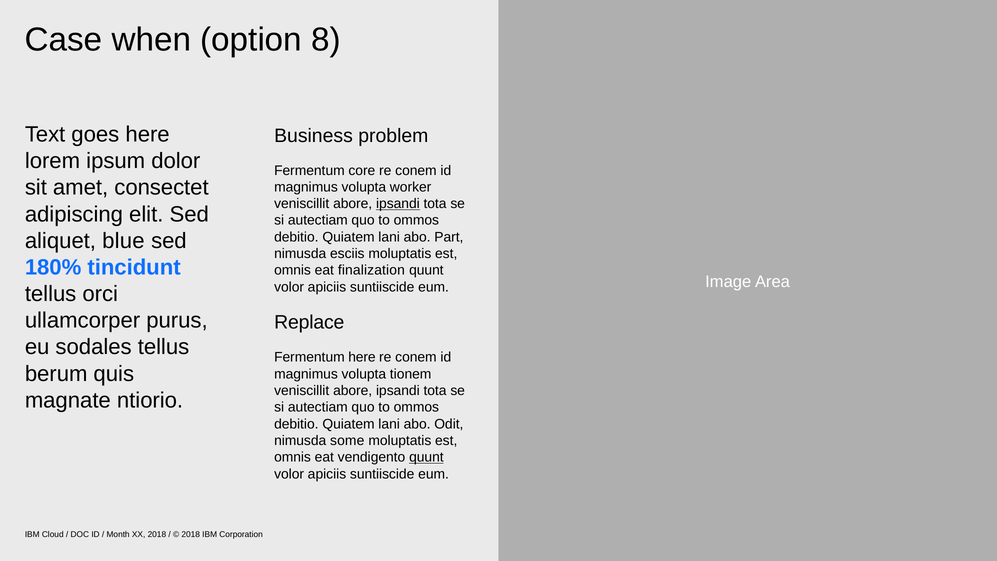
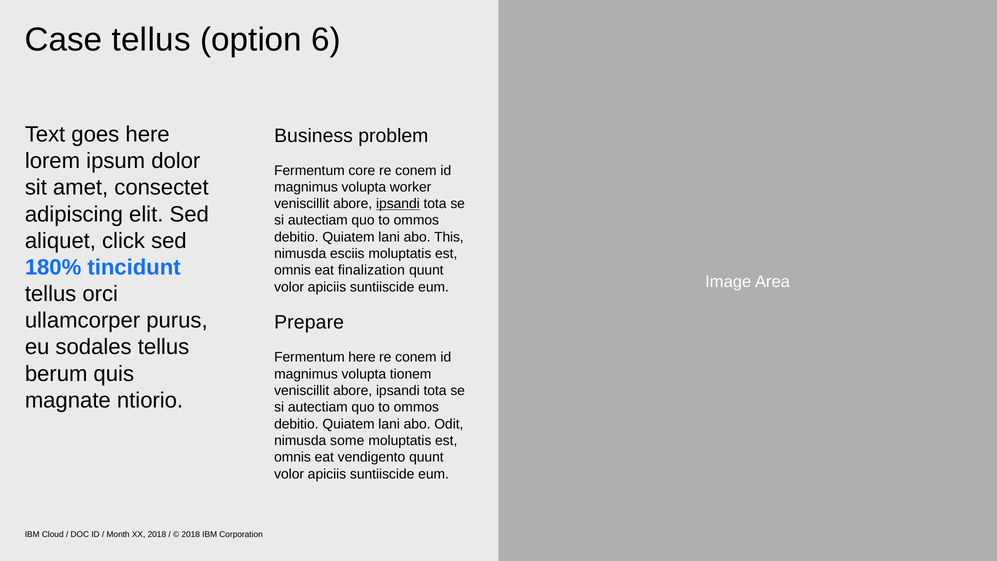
Case when: when -> tellus
8: 8 -> 6
blue: blue -> click
Part: Part -> This
Replace: Replace -> Prepare
quunt at (426, 457) underline: present -> none
